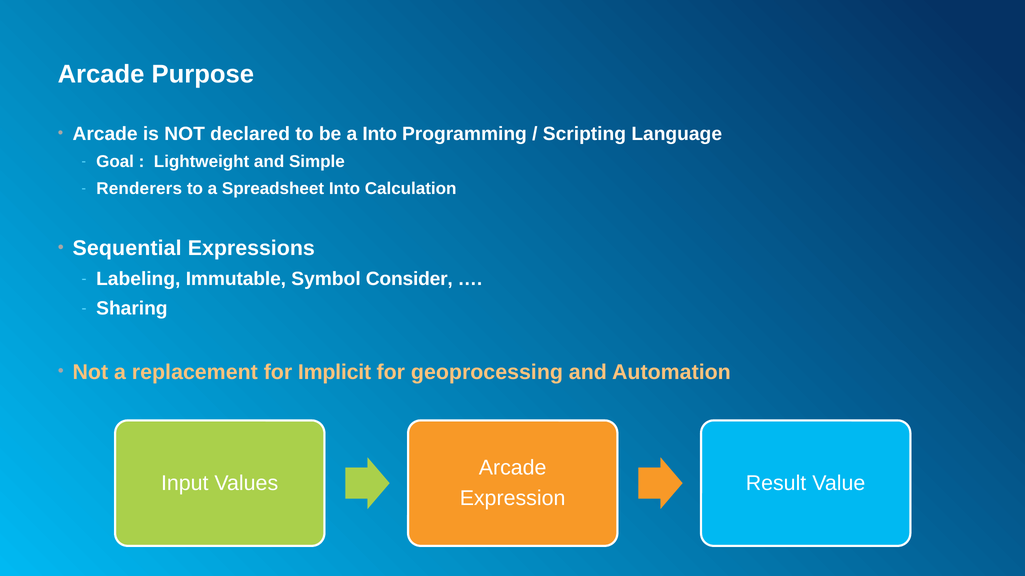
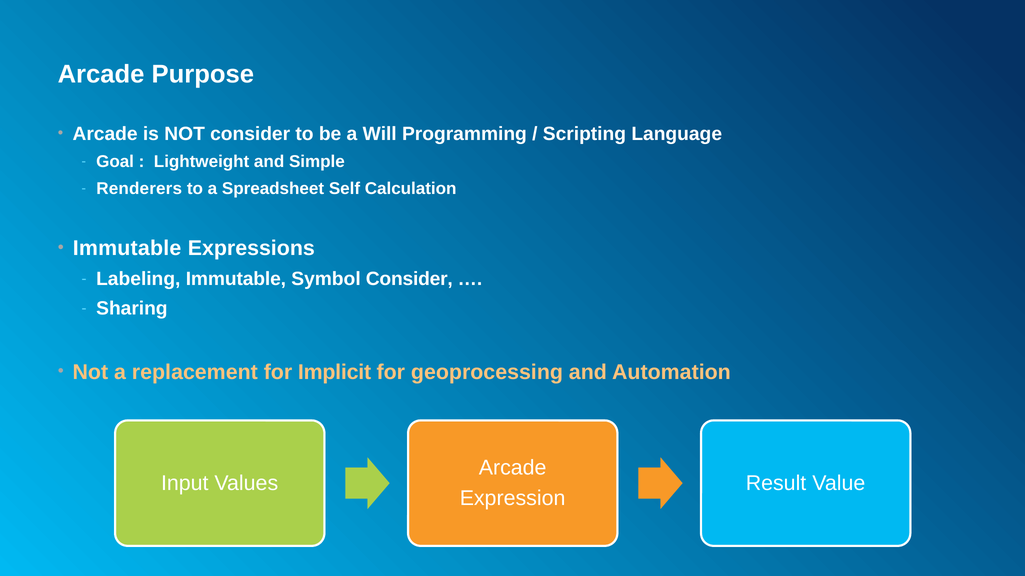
NOT declared: declared -> consider
a Into: Into -> Will
Spreadsheet Into: Into -> Self
Sequential at (127, 249): Sequential -> Immutable
